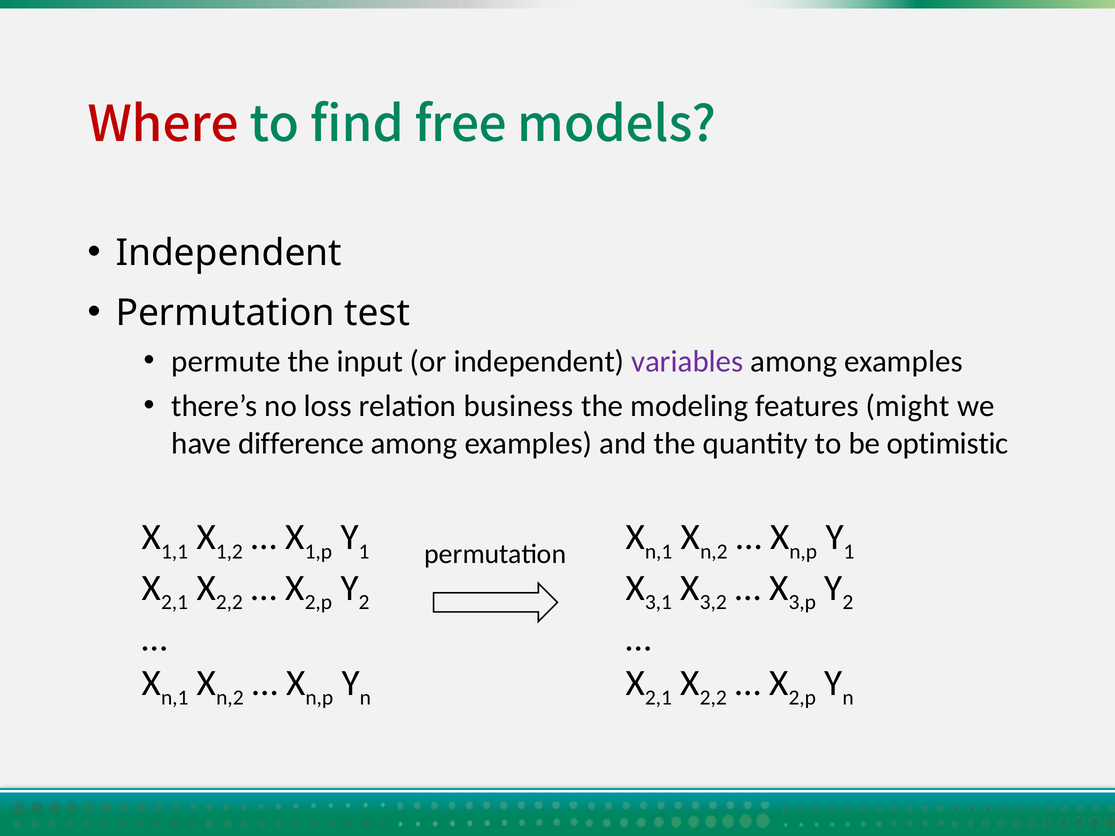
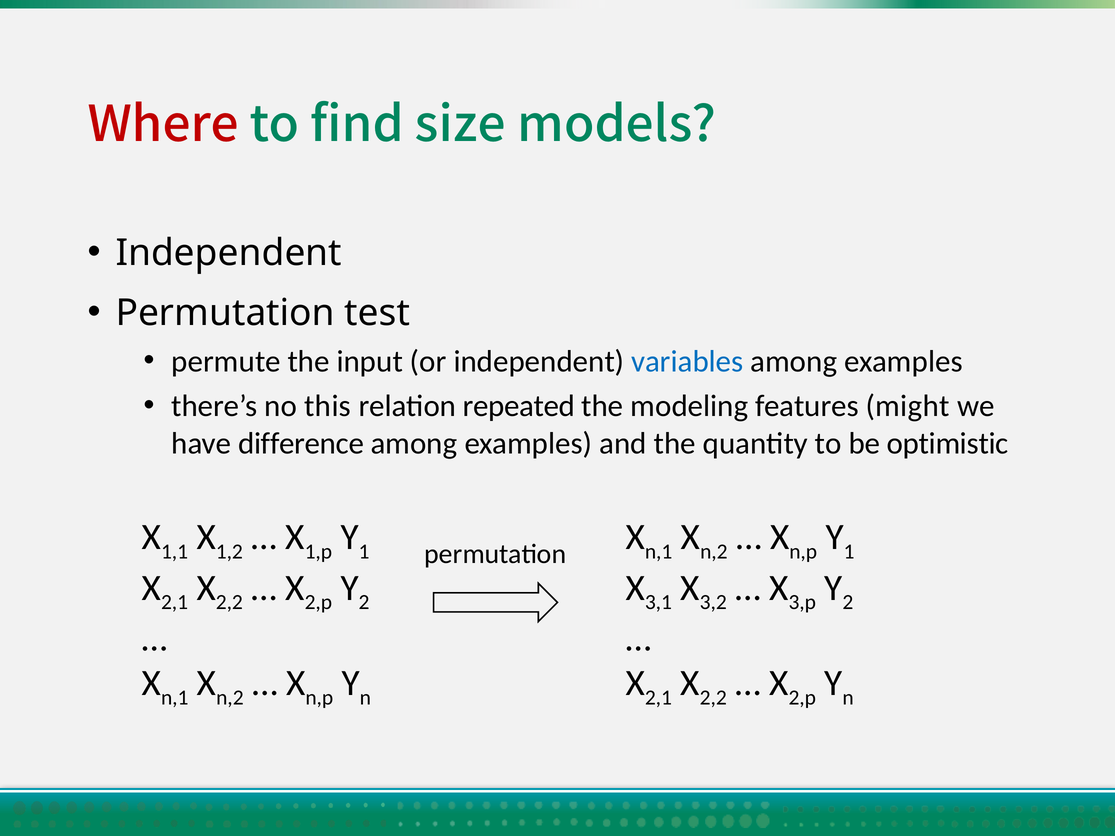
free: free -> size
variables colour: purple -> blue
loss: loss -> this
business: business -> repeated
